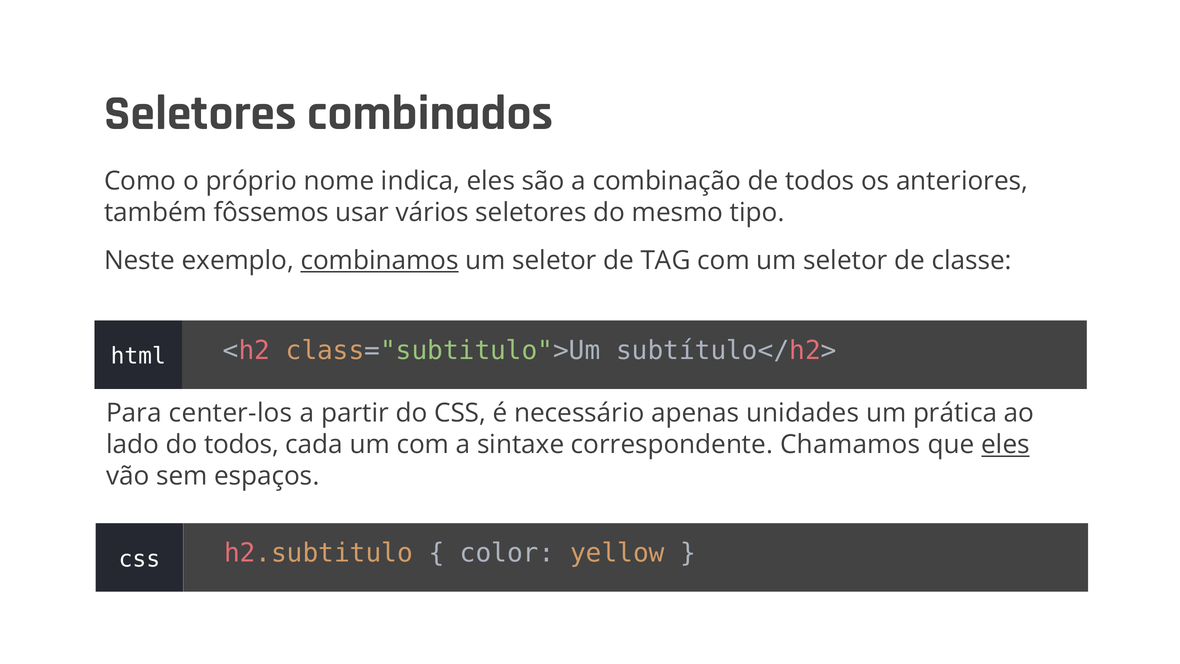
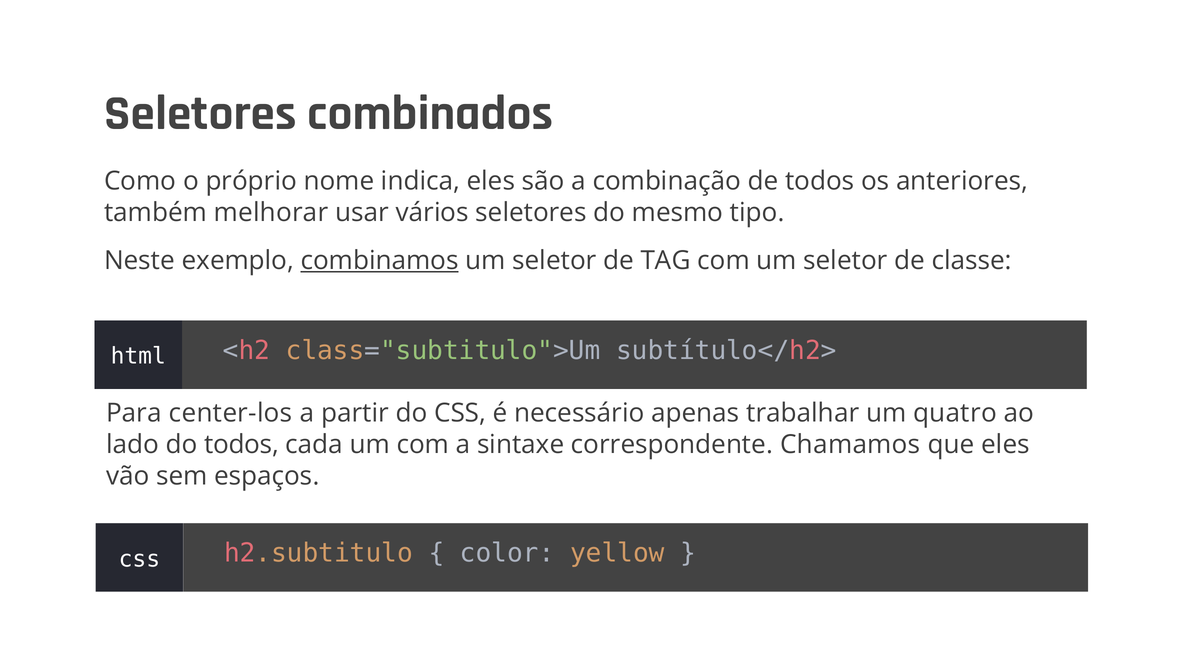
fôssemos: fôssemos -> melhorar
unidades: unidades -> trabalhar
prática: prática -> quatro
eles at (1005, 445) underline: present -> none
